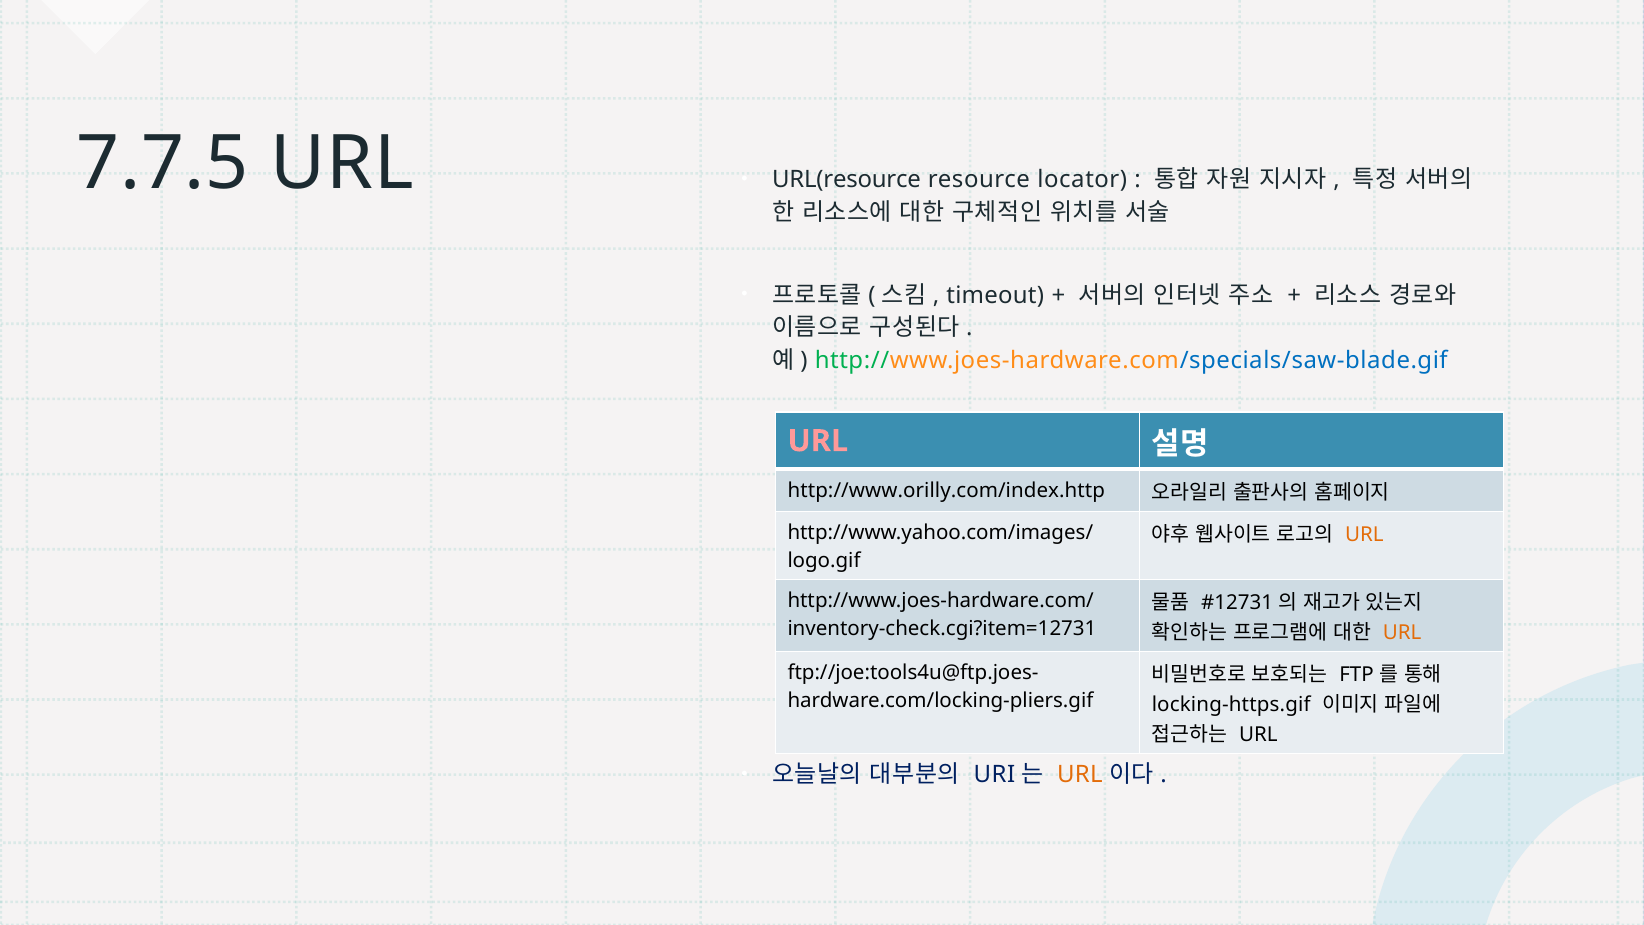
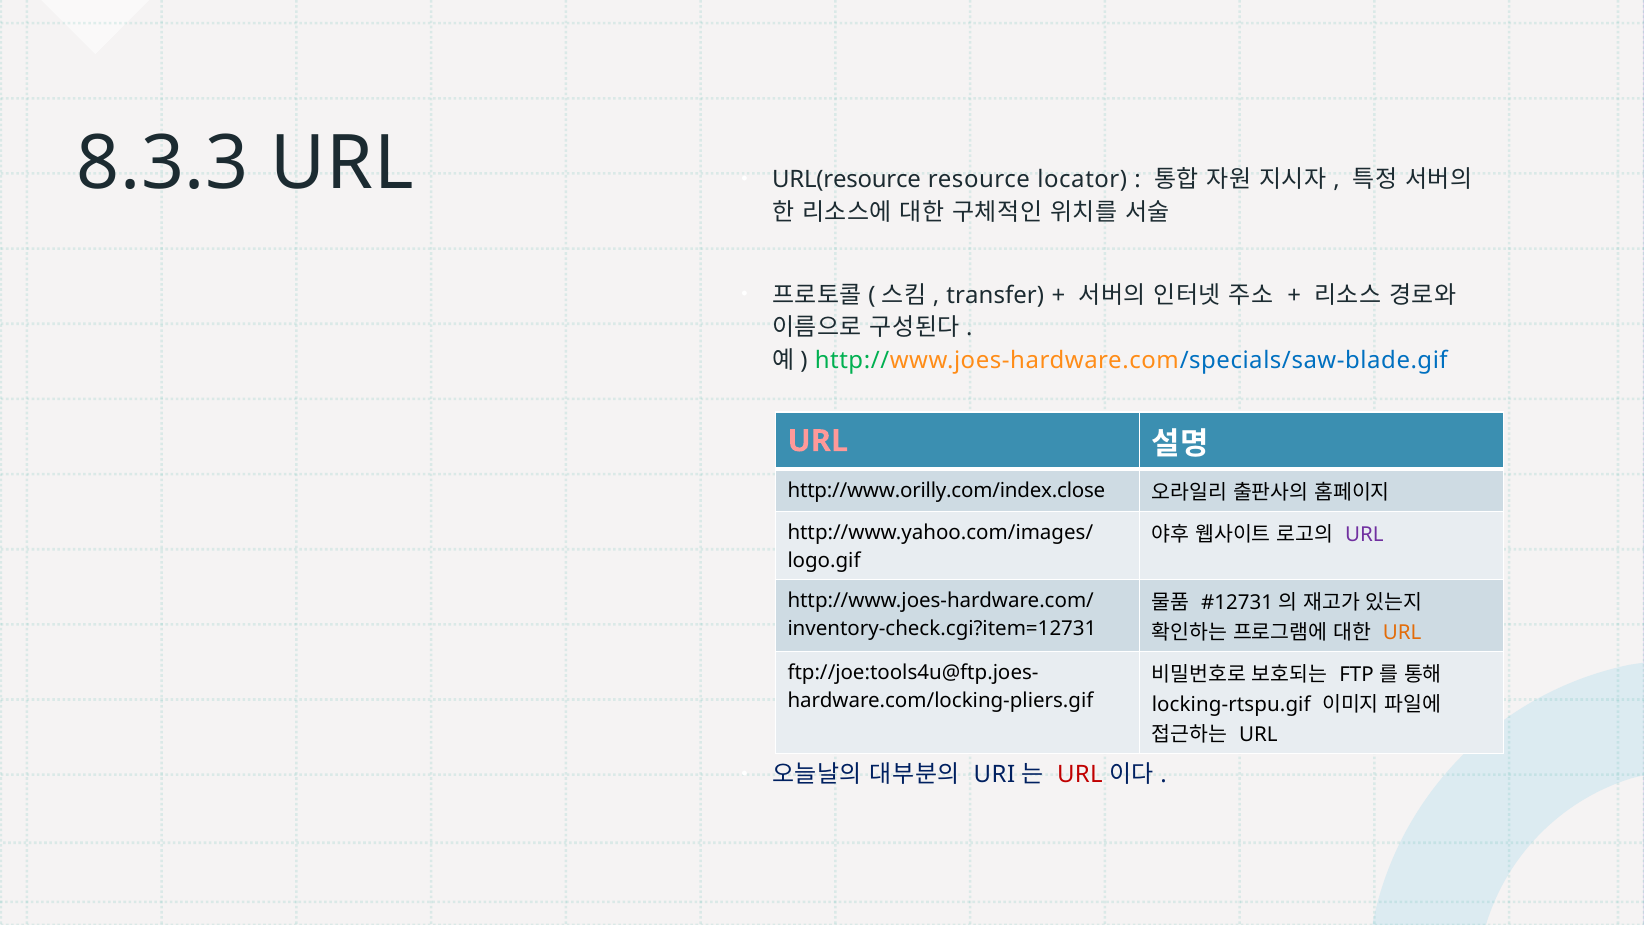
7.7.5: 7.7.5 -> 8.3.3
timeout: timeout -> transfer
http://www.orilly.com/index.http: http://www.orilly.com/index.http -> http://www.orilly.com/index.close
URL at (1364, 534) colour: orange -> purple
locking-https.gif: locking-https.gif -> locking-rtspu.gif
URL at (1080, 775) colour: orange -> red
